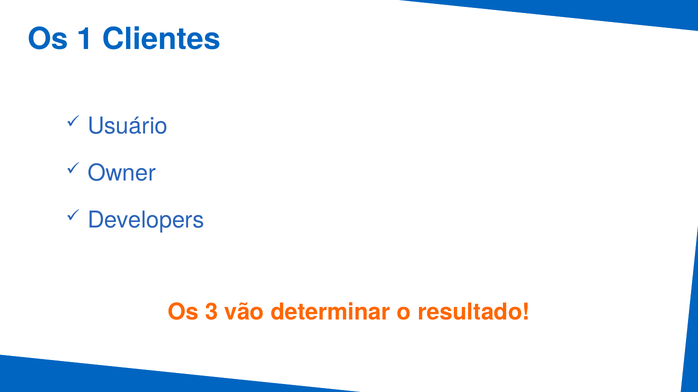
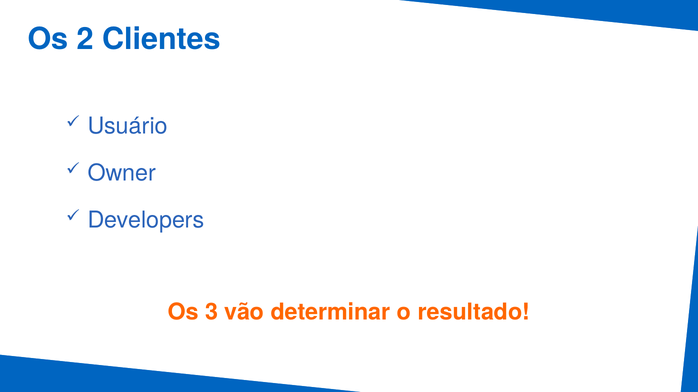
1: 1 -> 2
